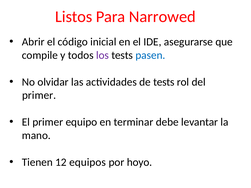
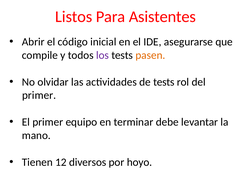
Narrowed: Narrowed -> Asistentes
pasen colour: blue -> orange
equipos: equipos -> diversos
